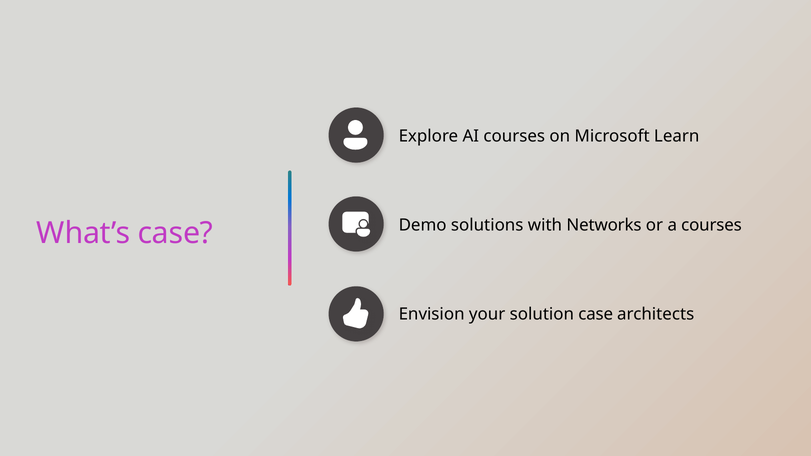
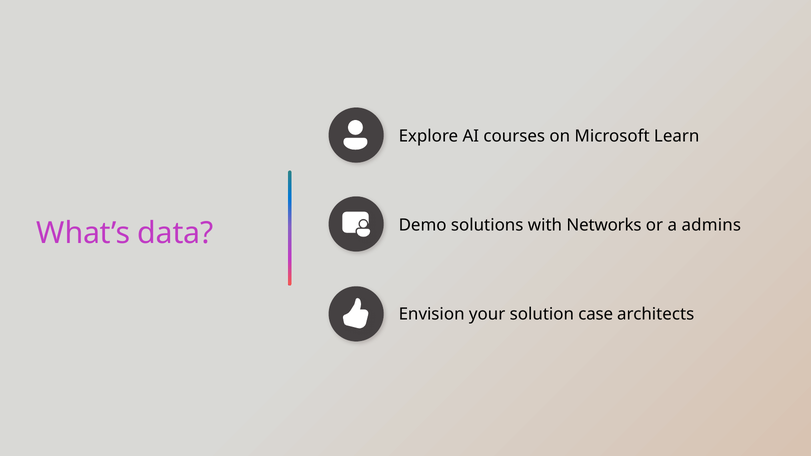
What’s case: case -> data
a courses: courses -> admins
